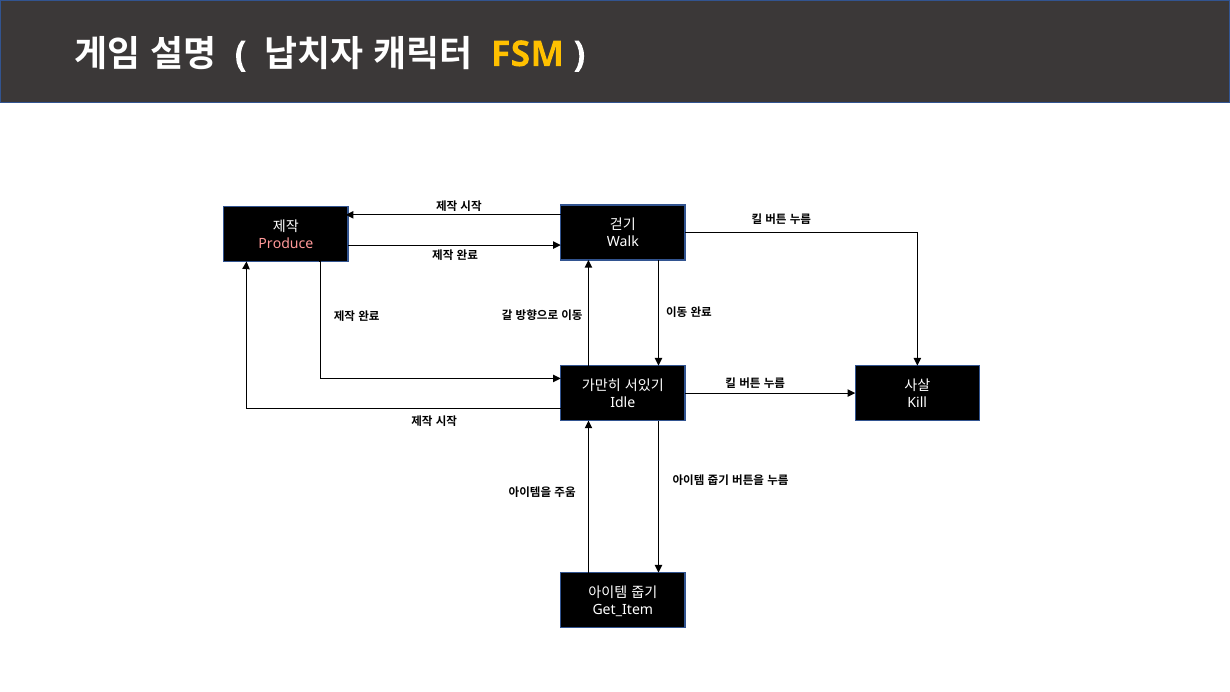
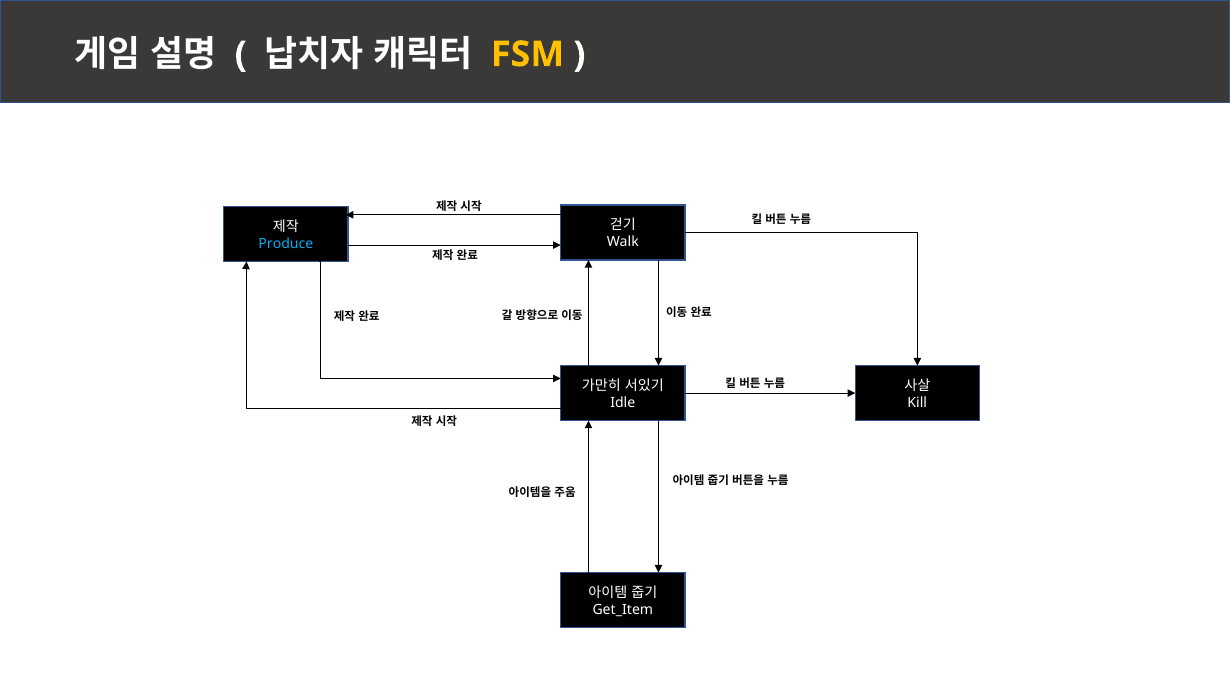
Produce colour: pink -> light blue
